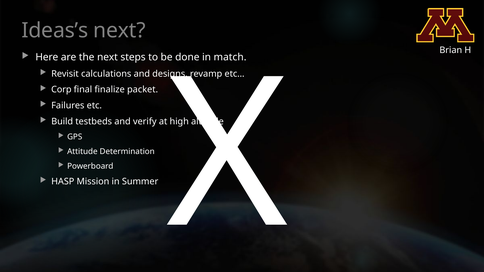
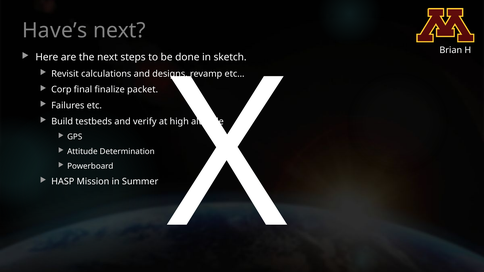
Ideas’s: Ideas’s -> Have’s
match: match -> sketch
